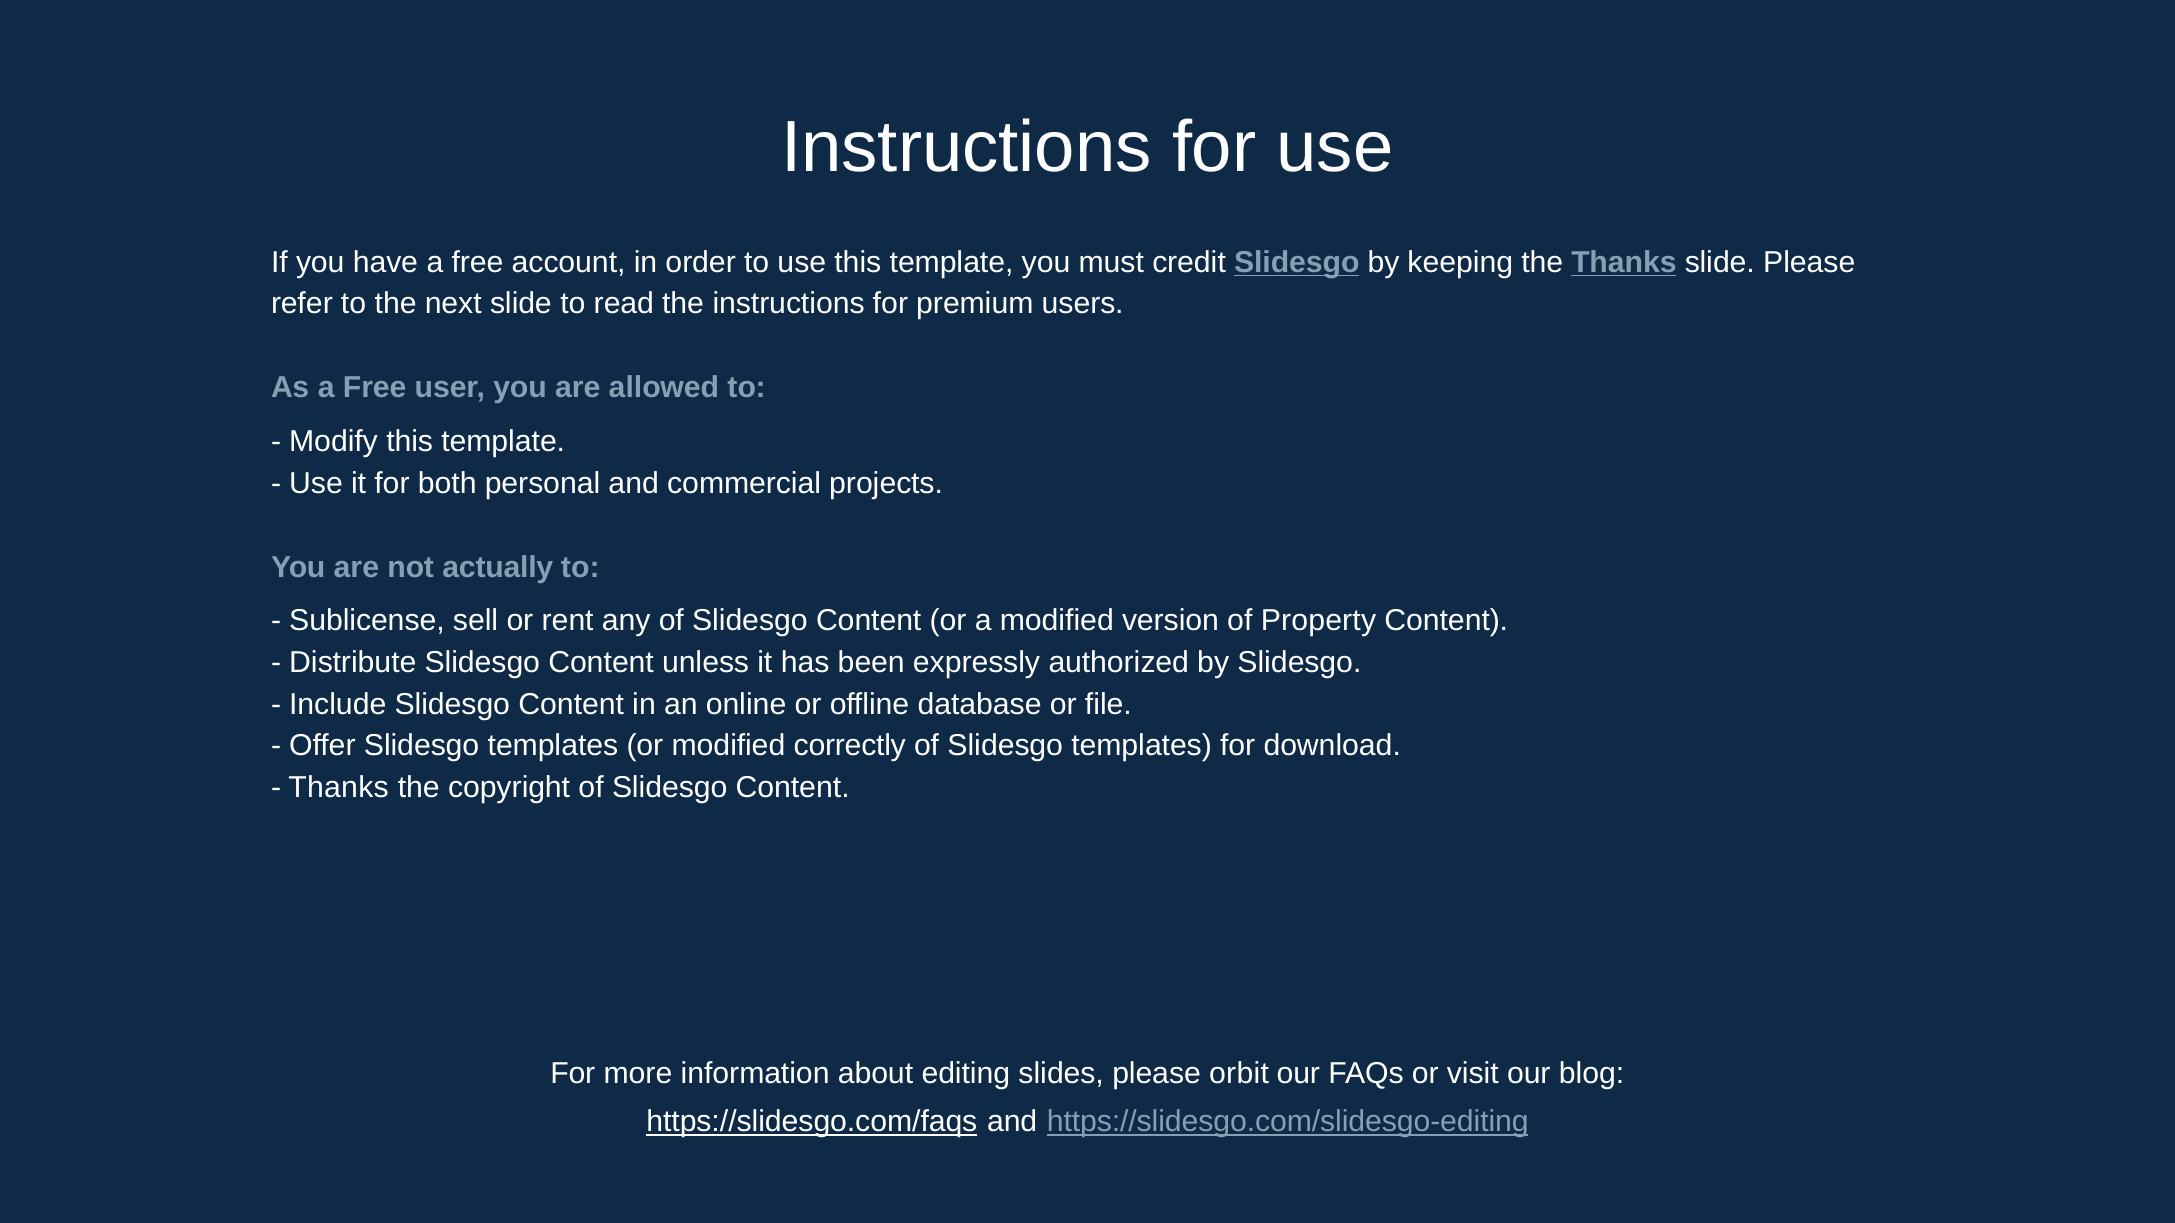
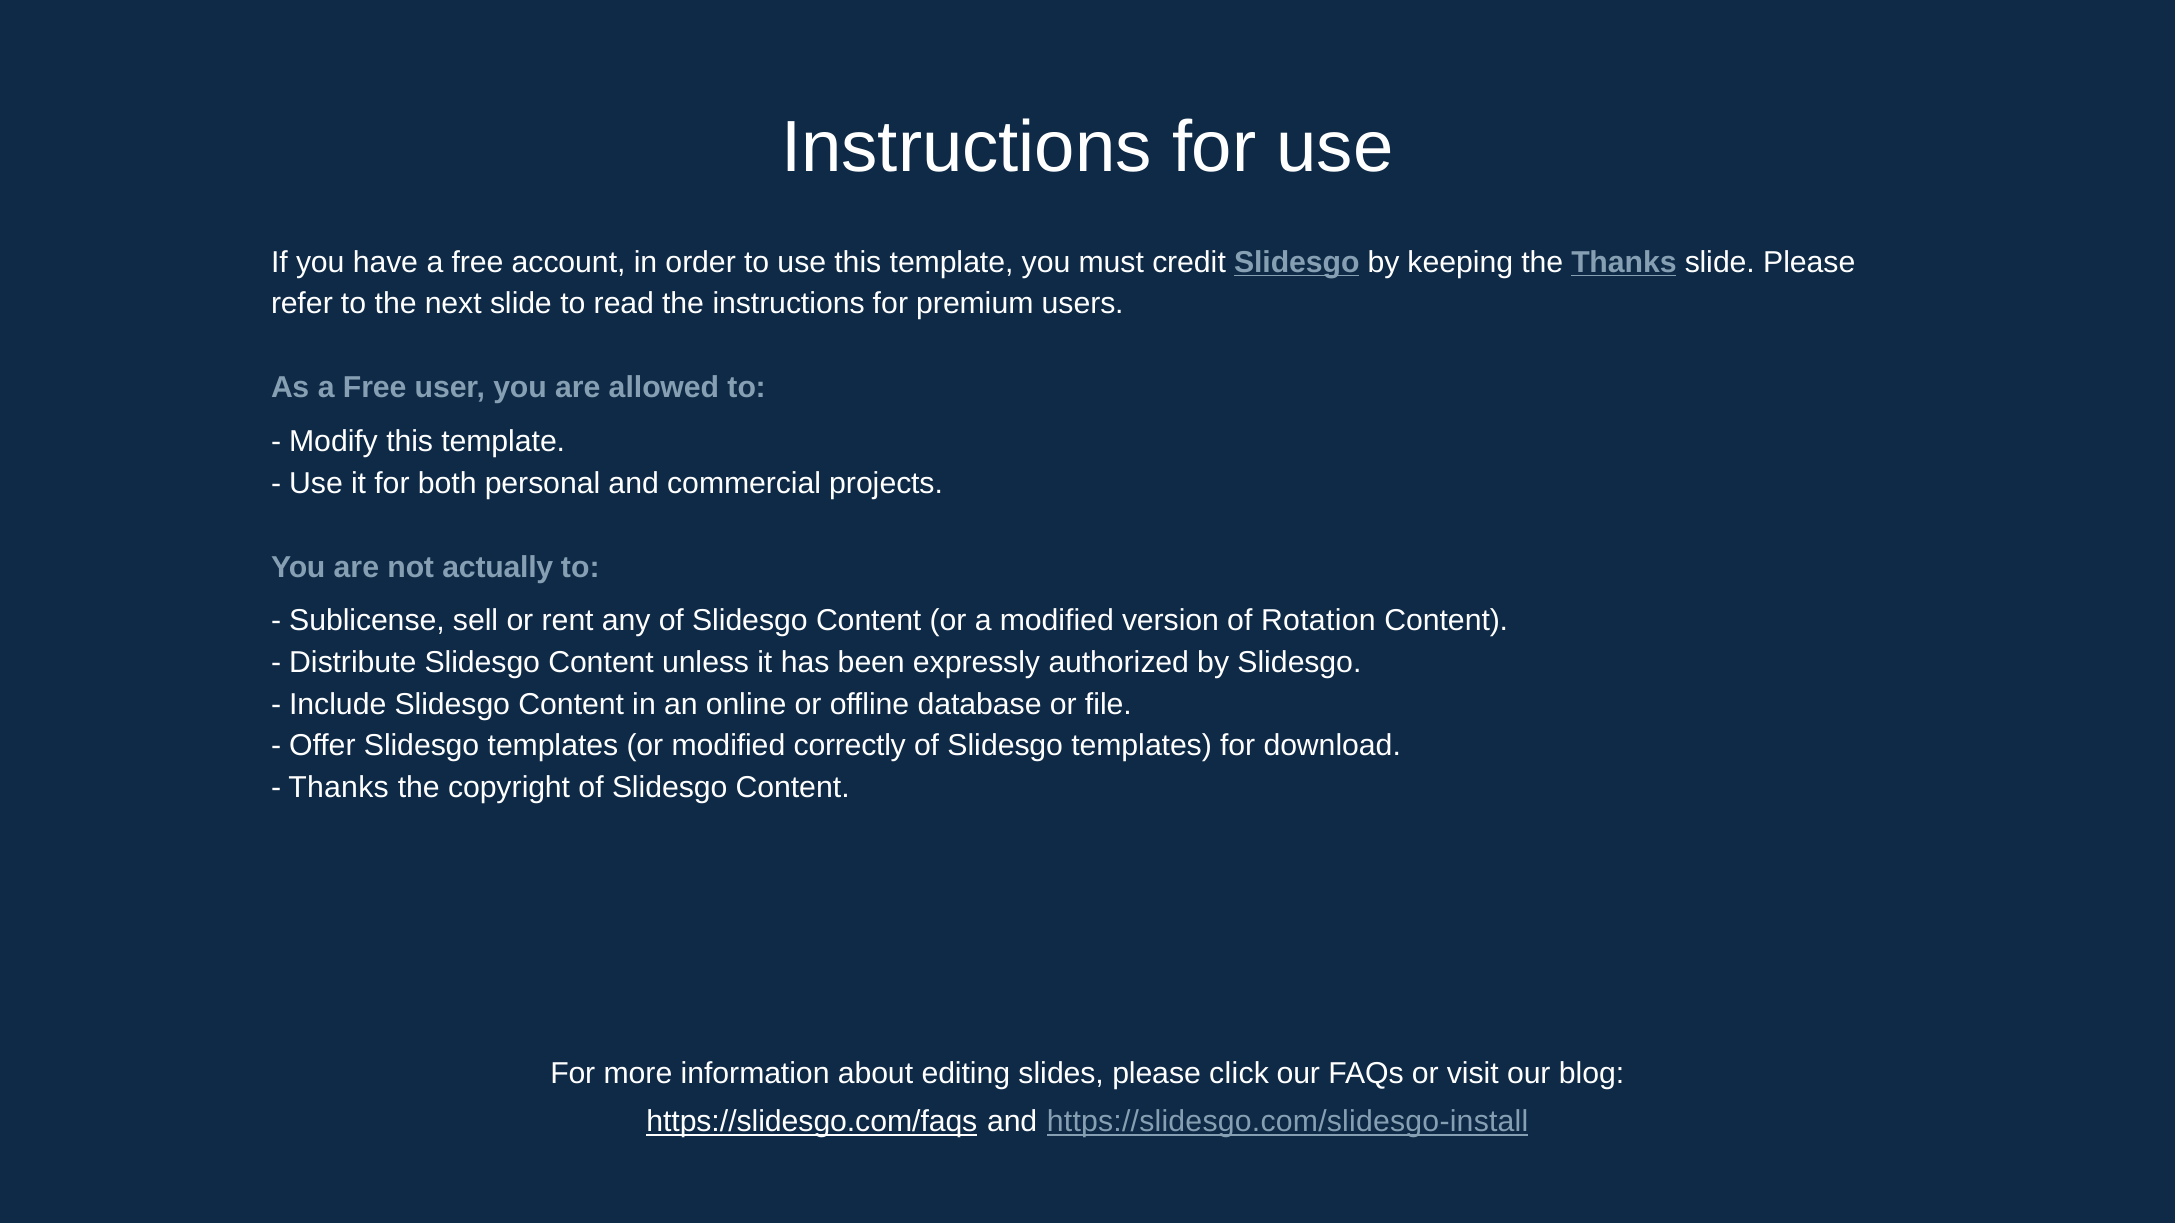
Property: Property -> Rotation
orbit: orbit -> click
https://slidesgo.com/slidesgo-editing: https://slidesgo.com/slidesgo-editing -> https://slidesgo.com/slidesgo-install
